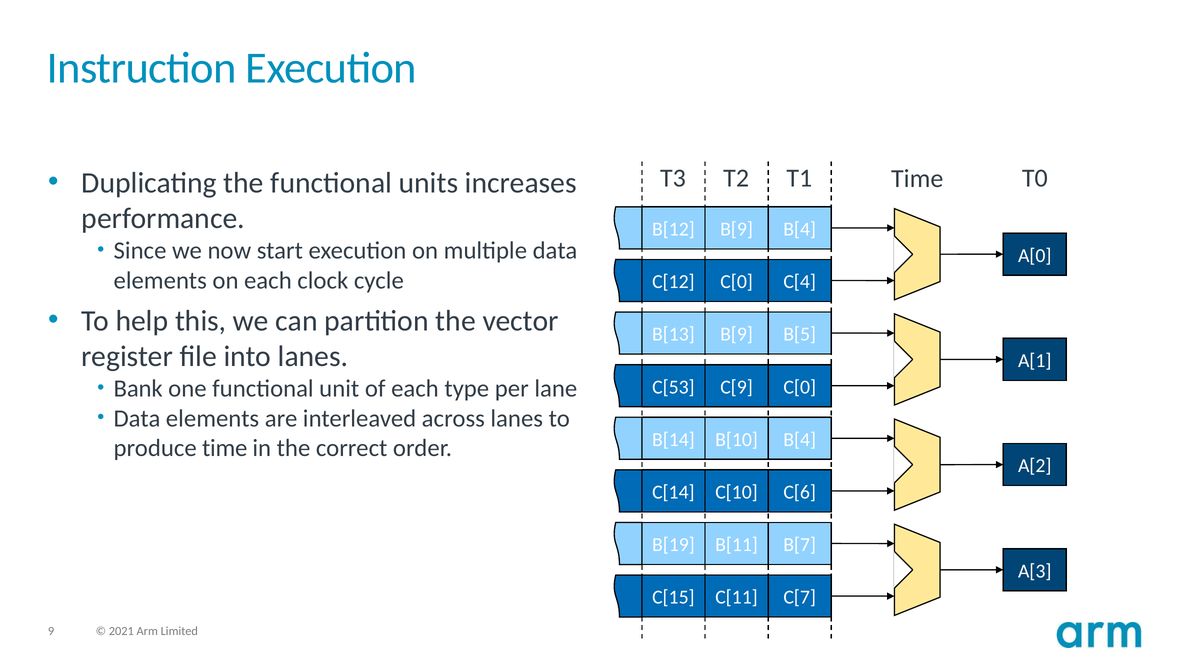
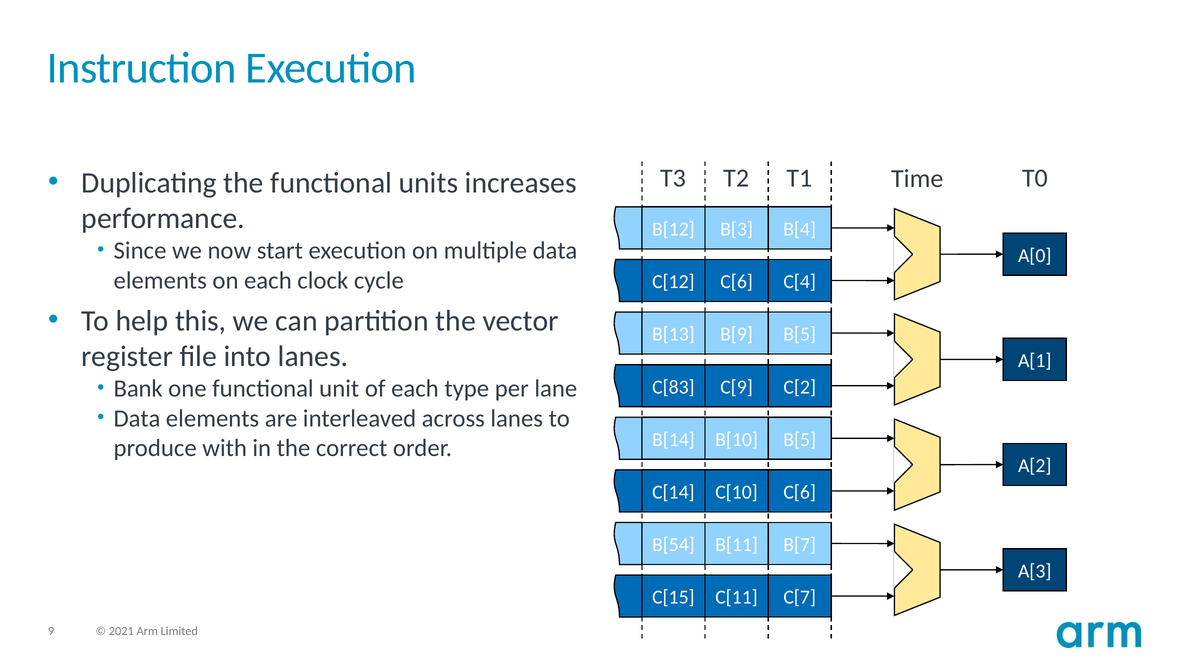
B[12 B[9: B[9 -> B[3
C[12 C[0: C[0 -> C[6
C[53: C[53 -> C[83
C[9 C[0: C[0 -> C[2
B[10 B[4: B[4 -> B[5
produce time: time -> with
B[19: B[19 -> B[54
